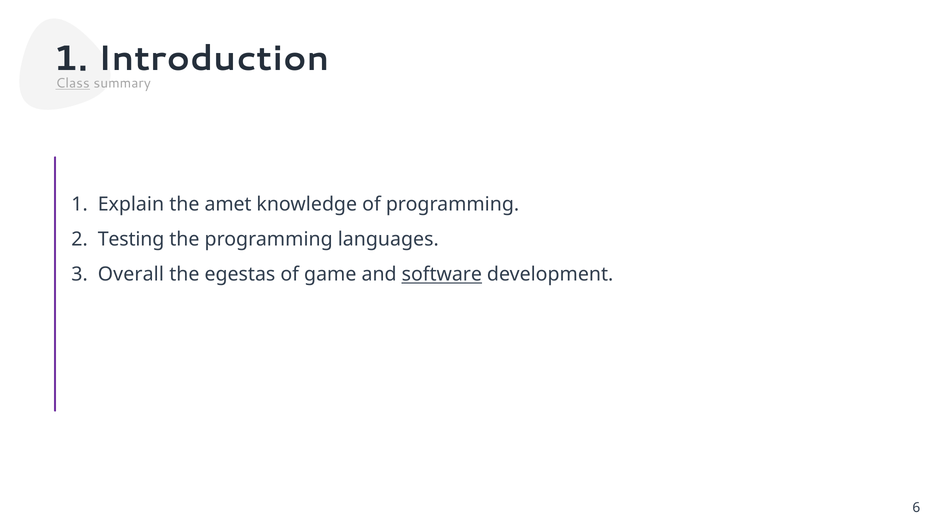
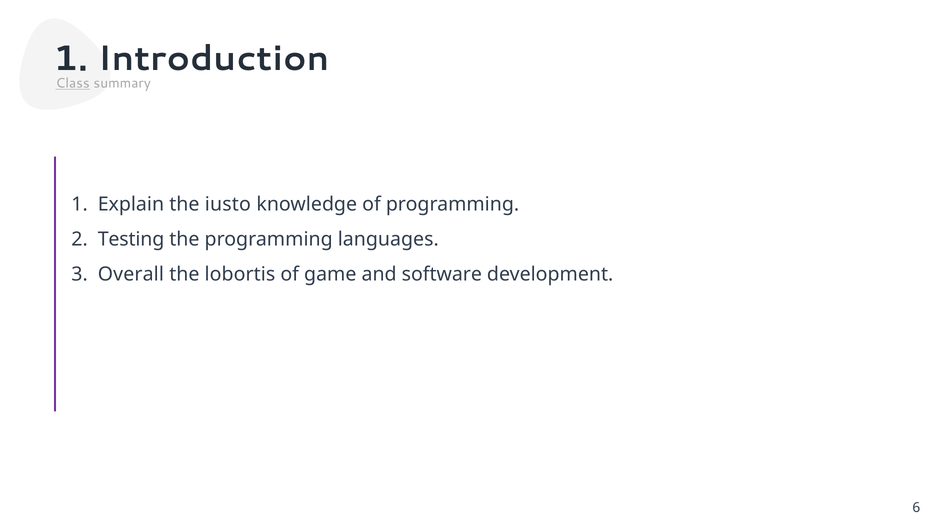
amet: amet -> iusto
egestas: egestas -> lobortis
software underline: present -> none
